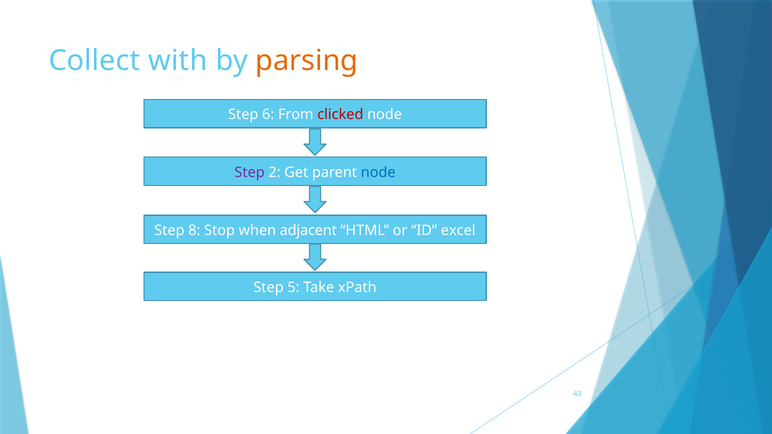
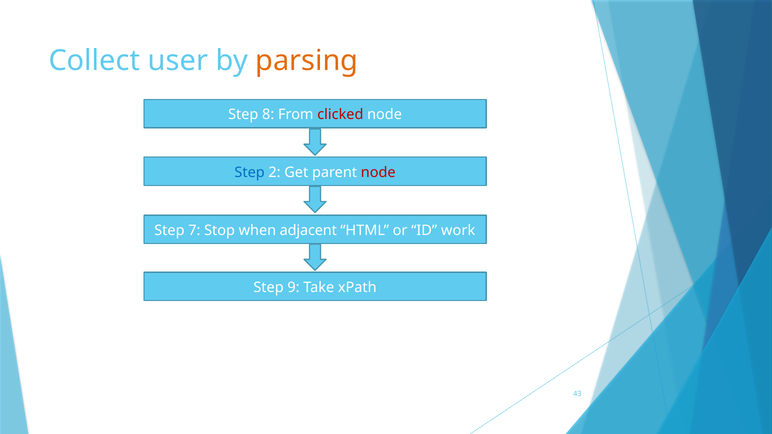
with: with -> user
6: 6 -> 8
Step at (250, 172) colour: purple -> blue
node at (378, 172) colour: blue -> red
8: 8 -> 7
excel: excel -> work
5: 5 -> 9
